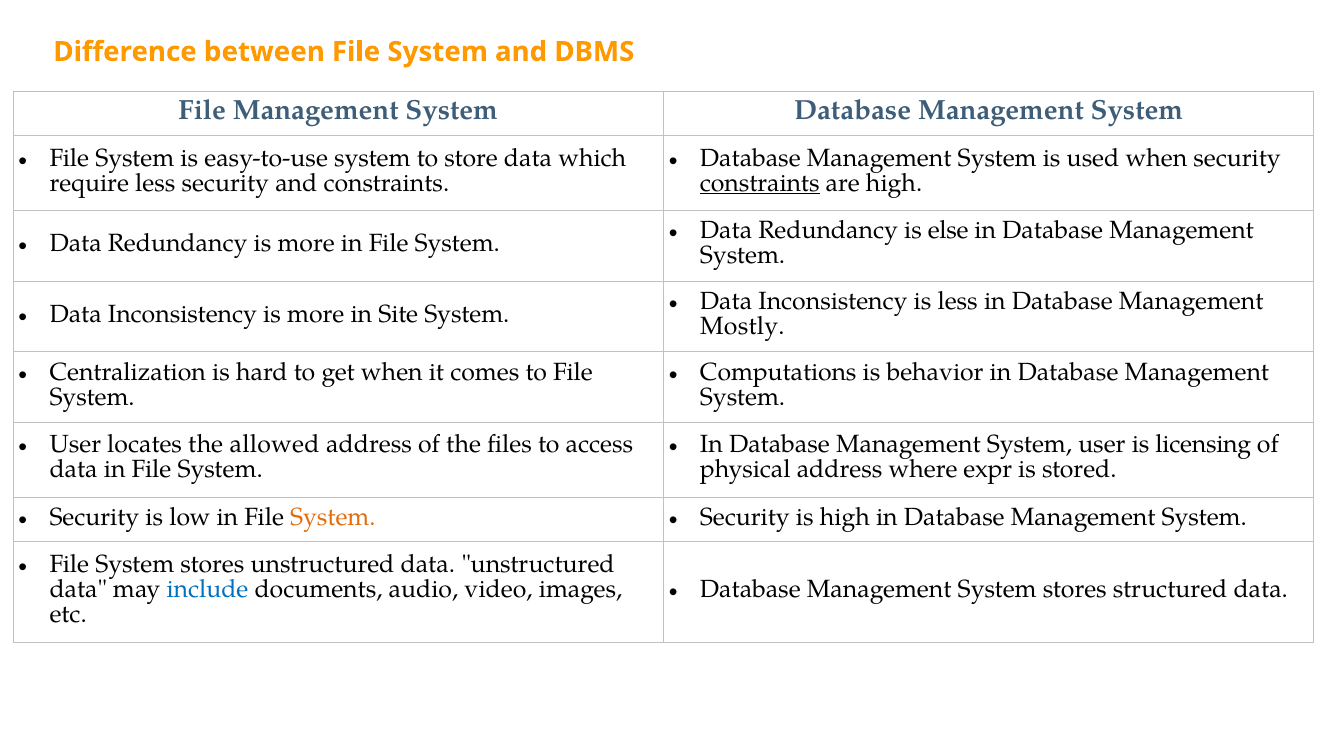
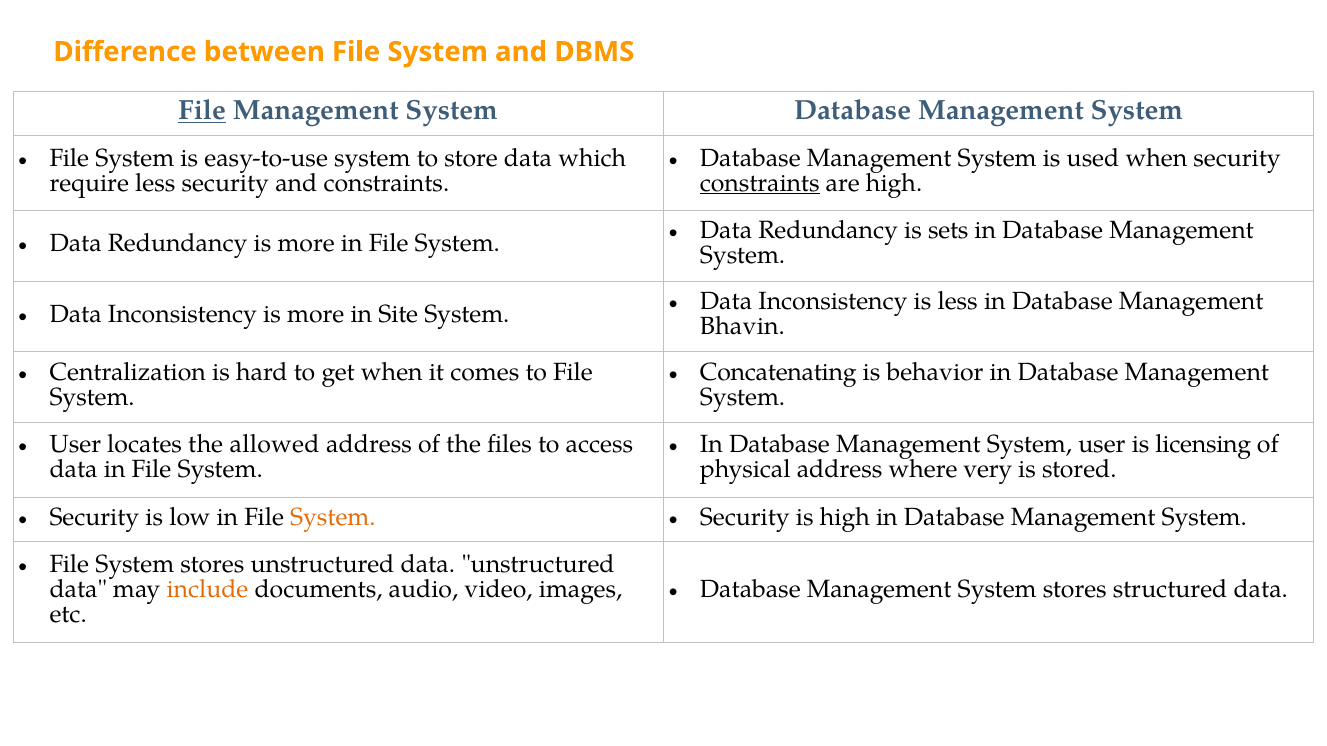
File at (202, 111) underline: none -> present
else: else -> sets
Mostly: Mostly -> Bhavin
Computations: Computations -> Concatenating
expr: expr -> very
include colour: blue -> orange
